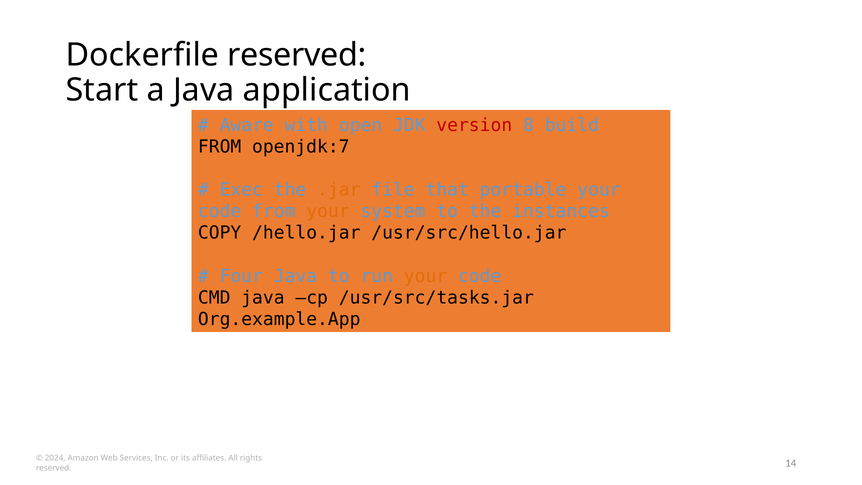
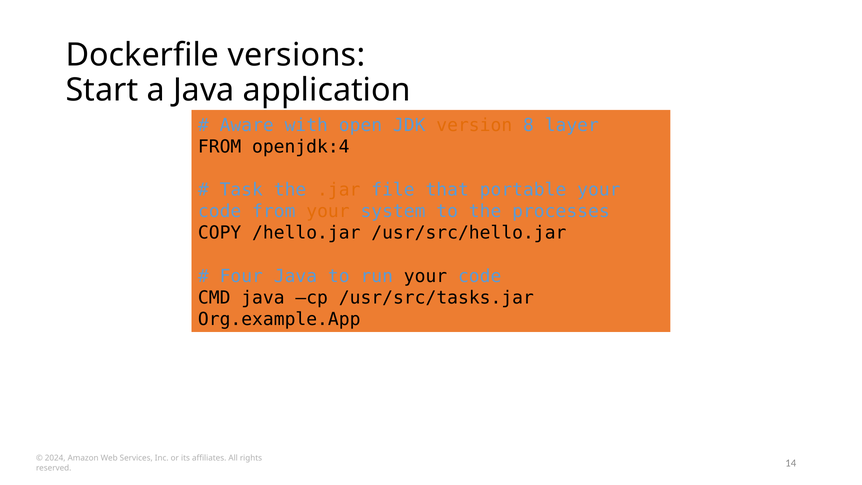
Dockerfile reserved: reserved -> versions
version colour: red -> orange
build: build -> layer
openjdk:7: openjdk:7 -> openjdk:4
Exec: Exec -> Task
instances: instances -> processes
your at (426, 276) colour: orange -> black
